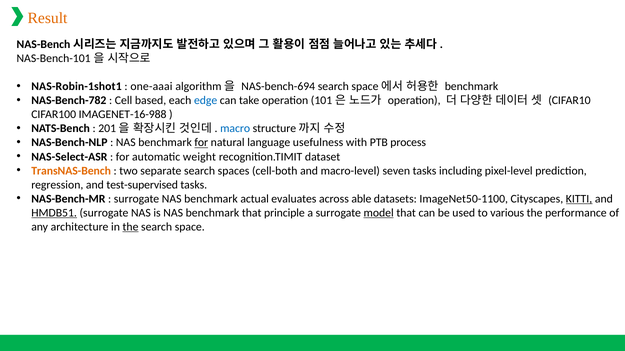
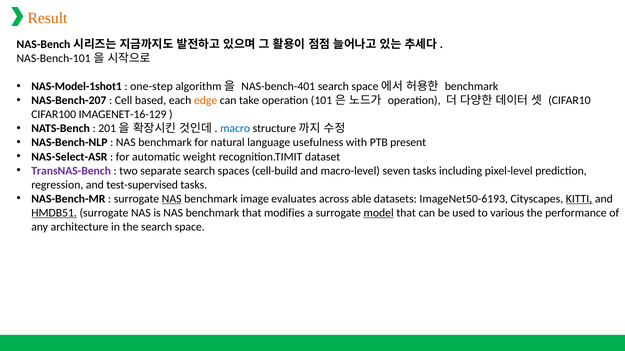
NAS-Robin-1shot1: NAS-Robin-1shot1 -> NAS-Model-1shot1
one-aaai: one-aaai -> one-step
NAS-bench-694: NAS-bench-694 -> NAS-bench-401
NAS-Bench-782: NAS-Bench-782 -> NAS-Bench-207
edge colour: blue -> orange
IMAGENET-16-988: IMAGENET-16-988 -> IMAGENET-16-129
for at (201, 143) underline: present -> none
process: process -> present
TransNAS-Bench colour: orange -> purple
cell-both: cell-both -> cell-build
NAS at (172, 199) underline: none -> present
actual: actual -> image
ImageNet50-1100: ImageNet50-1100 -> ImageNet50-6193
principle: principle -> modifies
the at (131, 227) underline: present -> none
